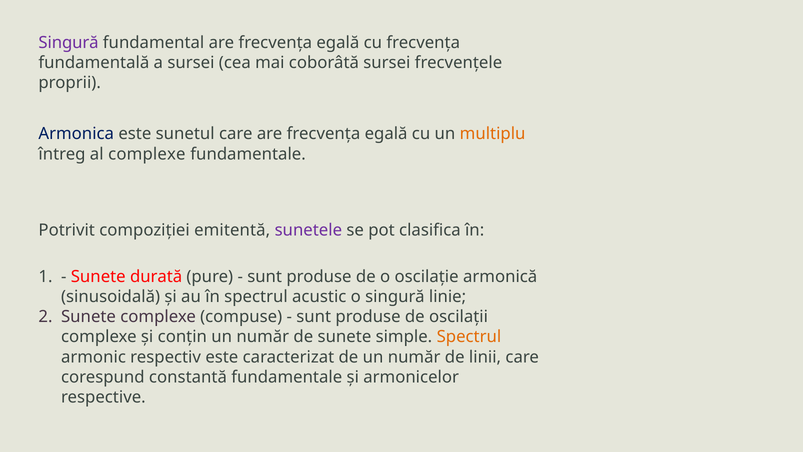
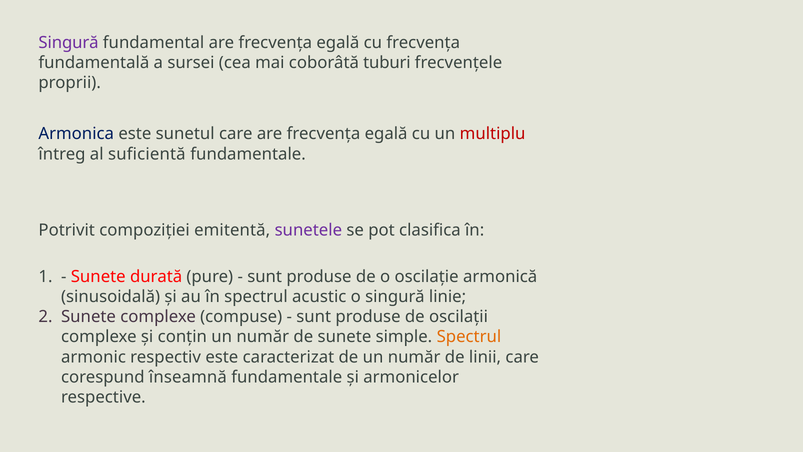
coborâtă sursei: sursei -> tuburi
multiplu colour: orange -> red
al complexe: complexe -> suficientă
constantă: constantă -> înseamnă
